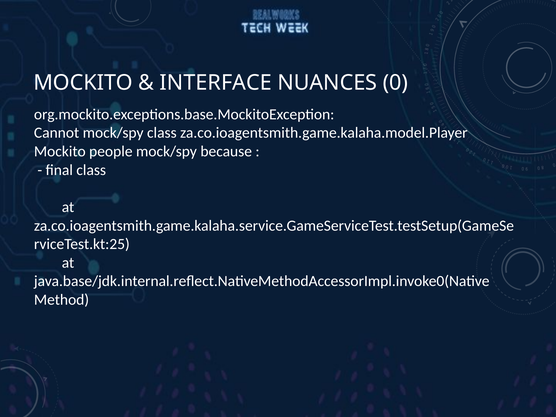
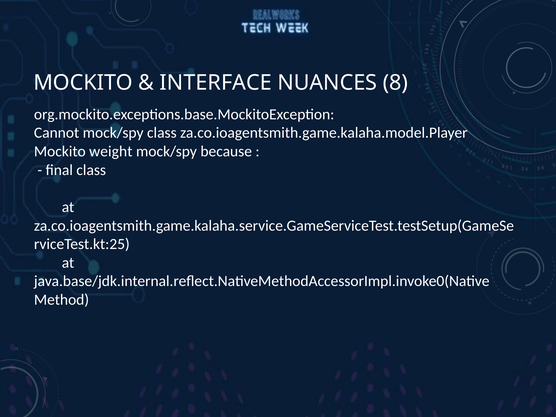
0: 0 -> 8
people: people -> weight
